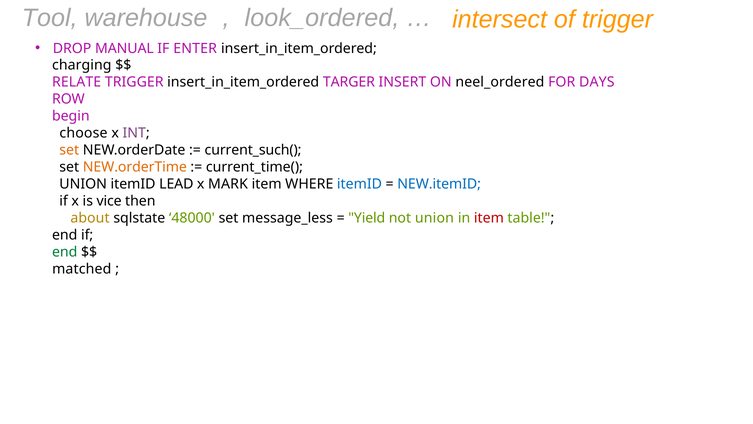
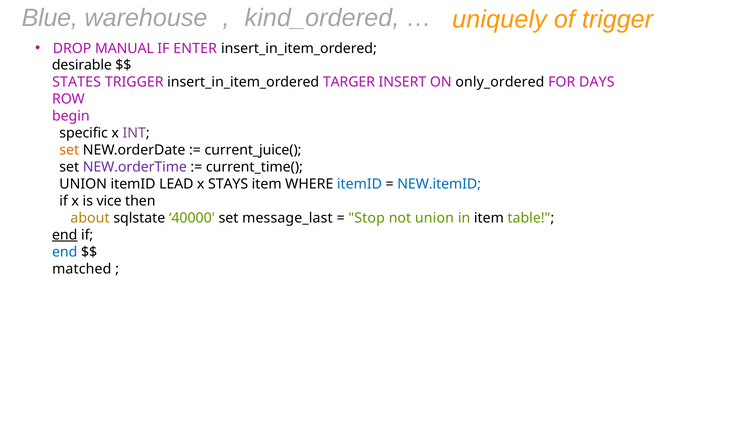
Tool: Tool -> Blue
look_ordered: look_ordered -> kind_ordered
intersect: intersect -> uniquely
charging: charging -> desirable
RELATE: RELATE -> STATES
neel_ordered: neel_ordered -> only_ordered
choose: choose -> specific
current_such(: current_such( -> current_juice(
NEW.orderTime colour: orange -> purple
MARK: MARK -> STAYS
48000: 48000 -> 40000
message_less: message_less -> message_last
Yield: Yield -> Stop
item at (489, 218) colour: red -> black
end at (65, 235) underline: none -> present
end at (65, 252) colour: green -> blue
